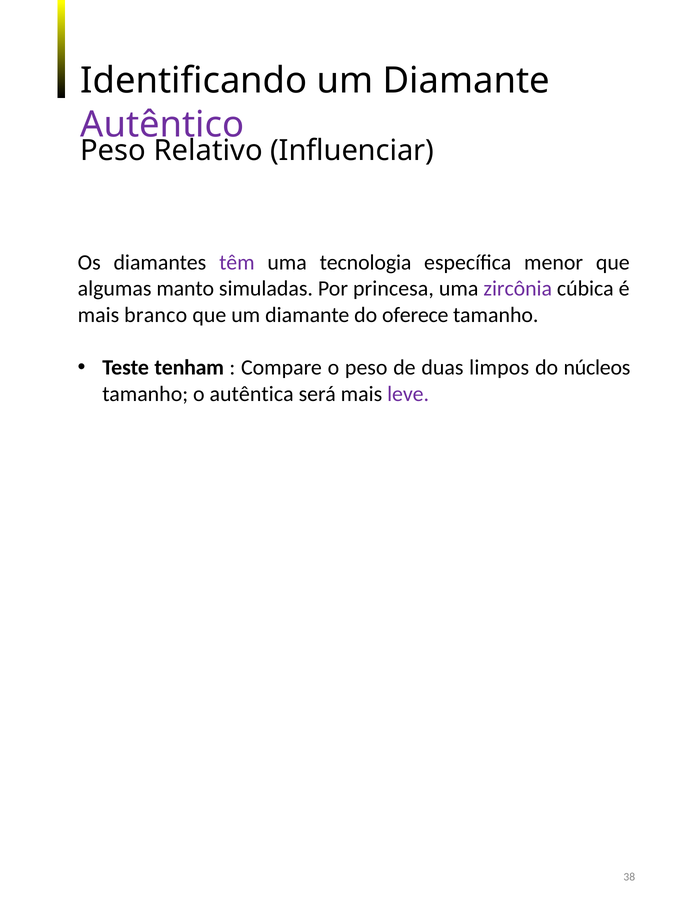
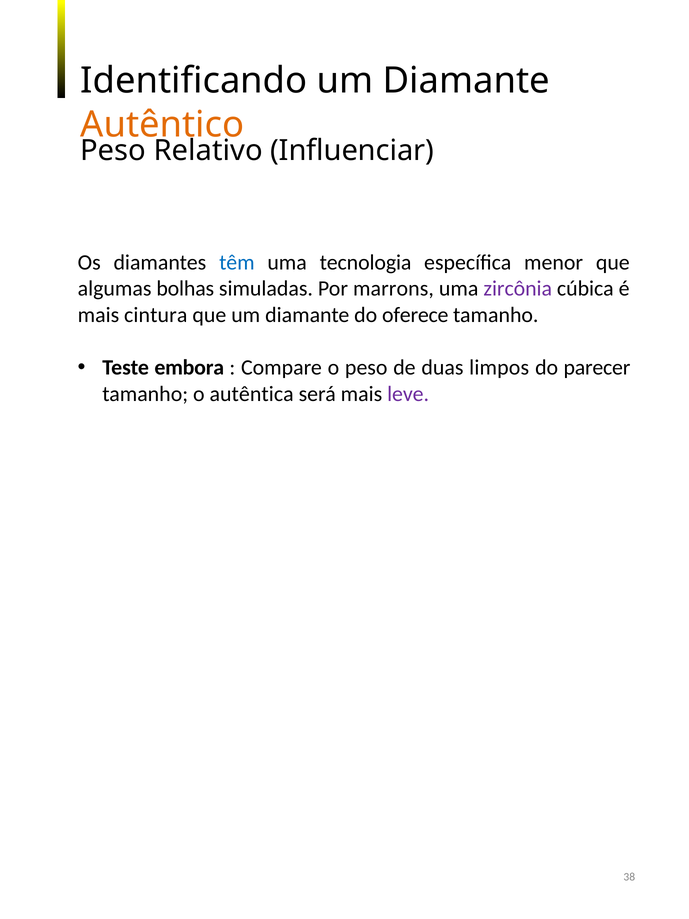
Autêntico colour: purple -> orange
têm colour: purple -> blue
manto: manto -> bolhas
princesa: princesa -> marrons
branco: branco -> cintura
tenham: tenham -> embora
núcleos: núcleos -> parecer
